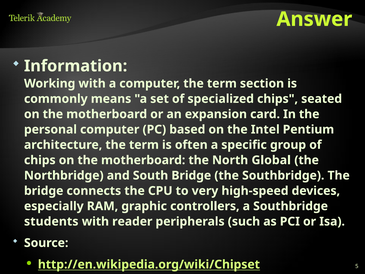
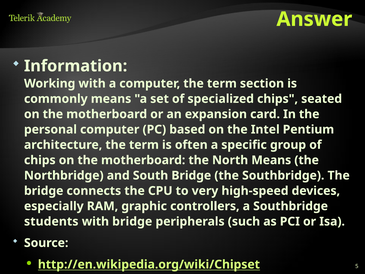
North Global: Global -> Means
with reader: reader -> bridge
